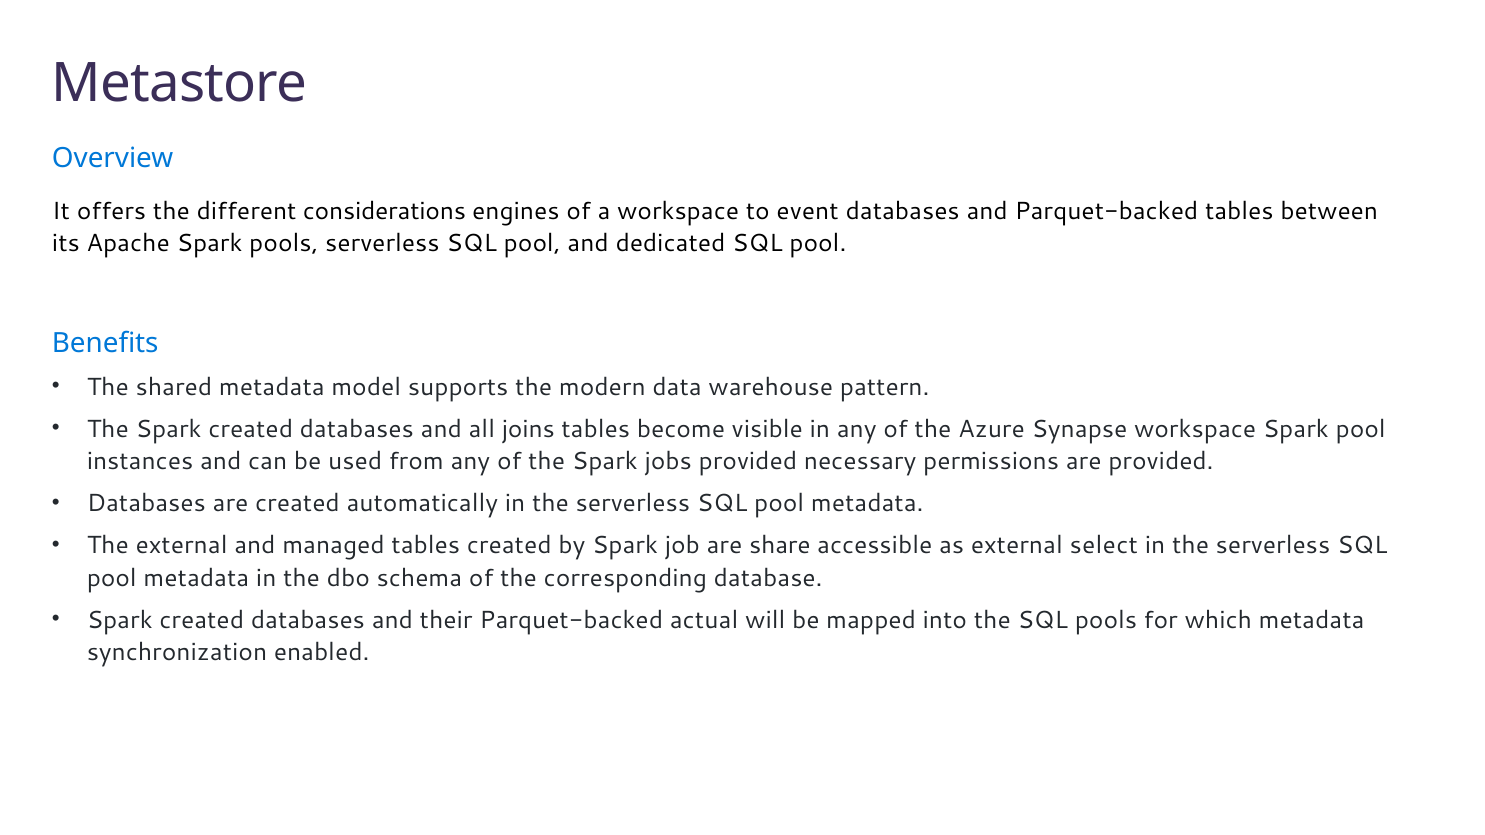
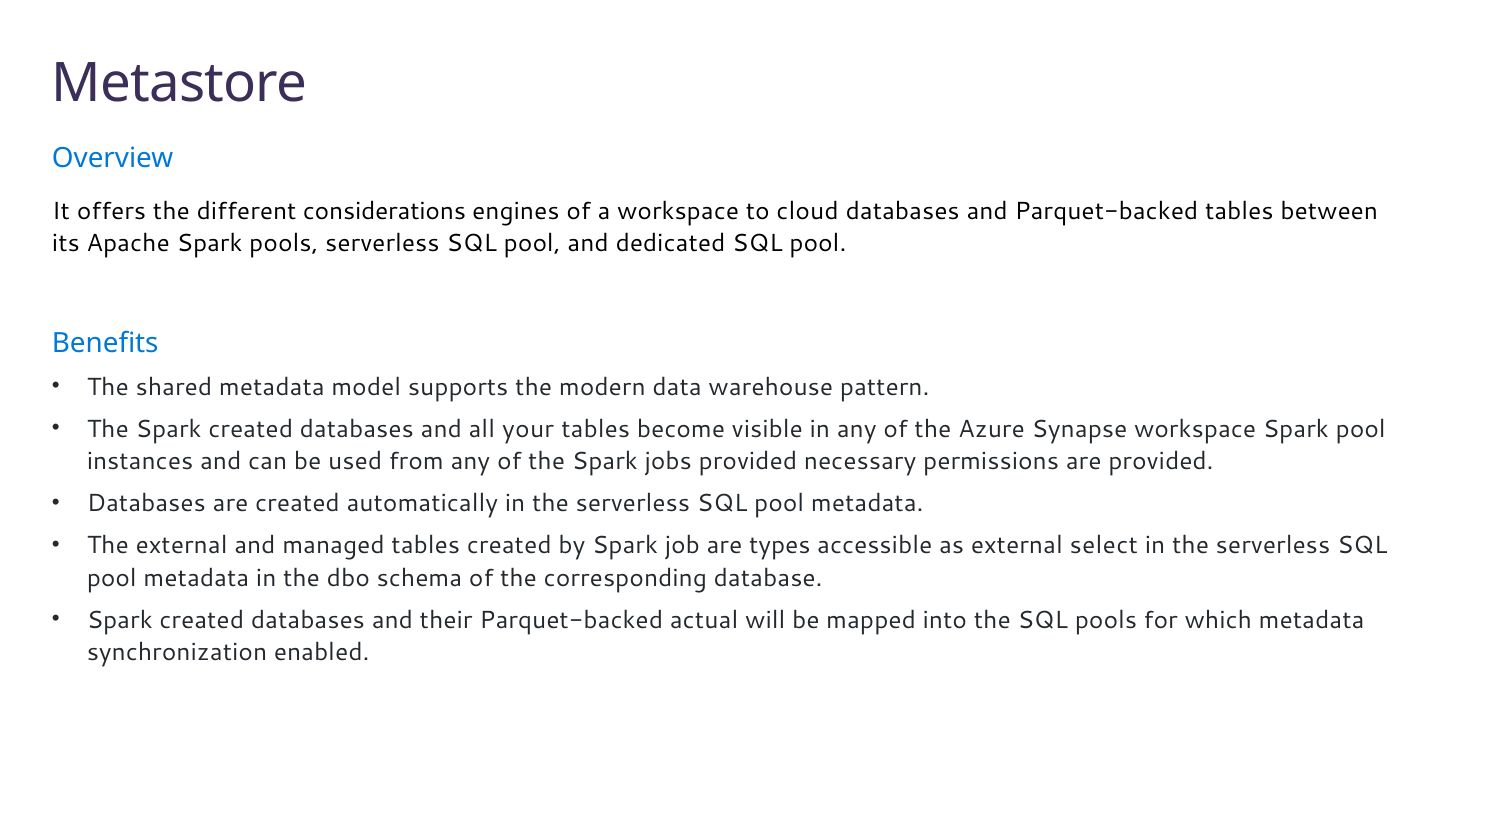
event: event -> cloud
joins: joins -> your
share: share -> types
